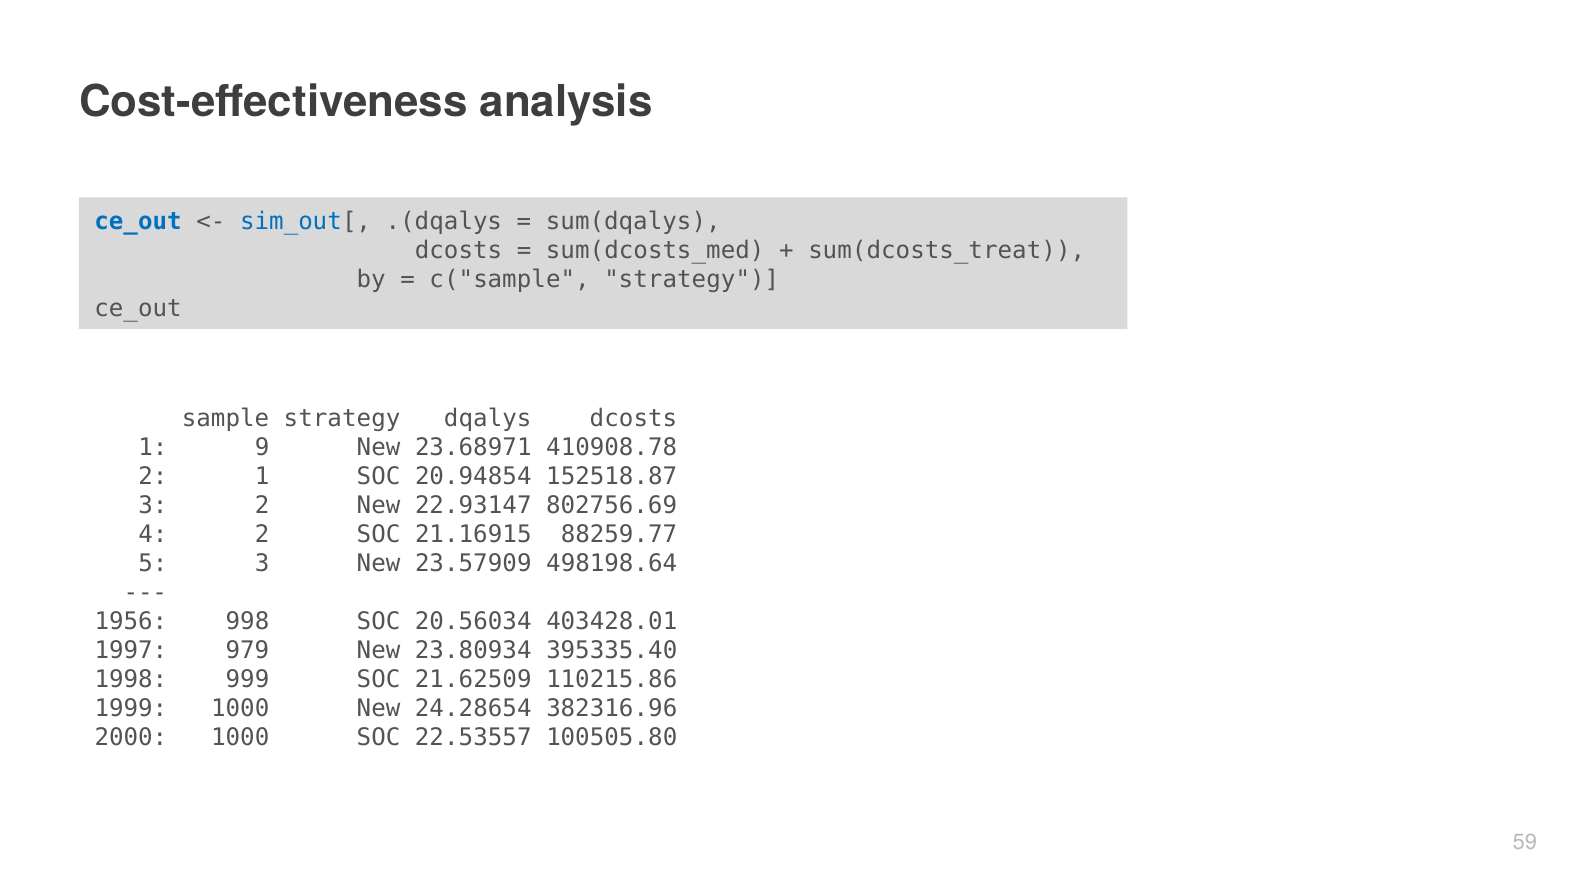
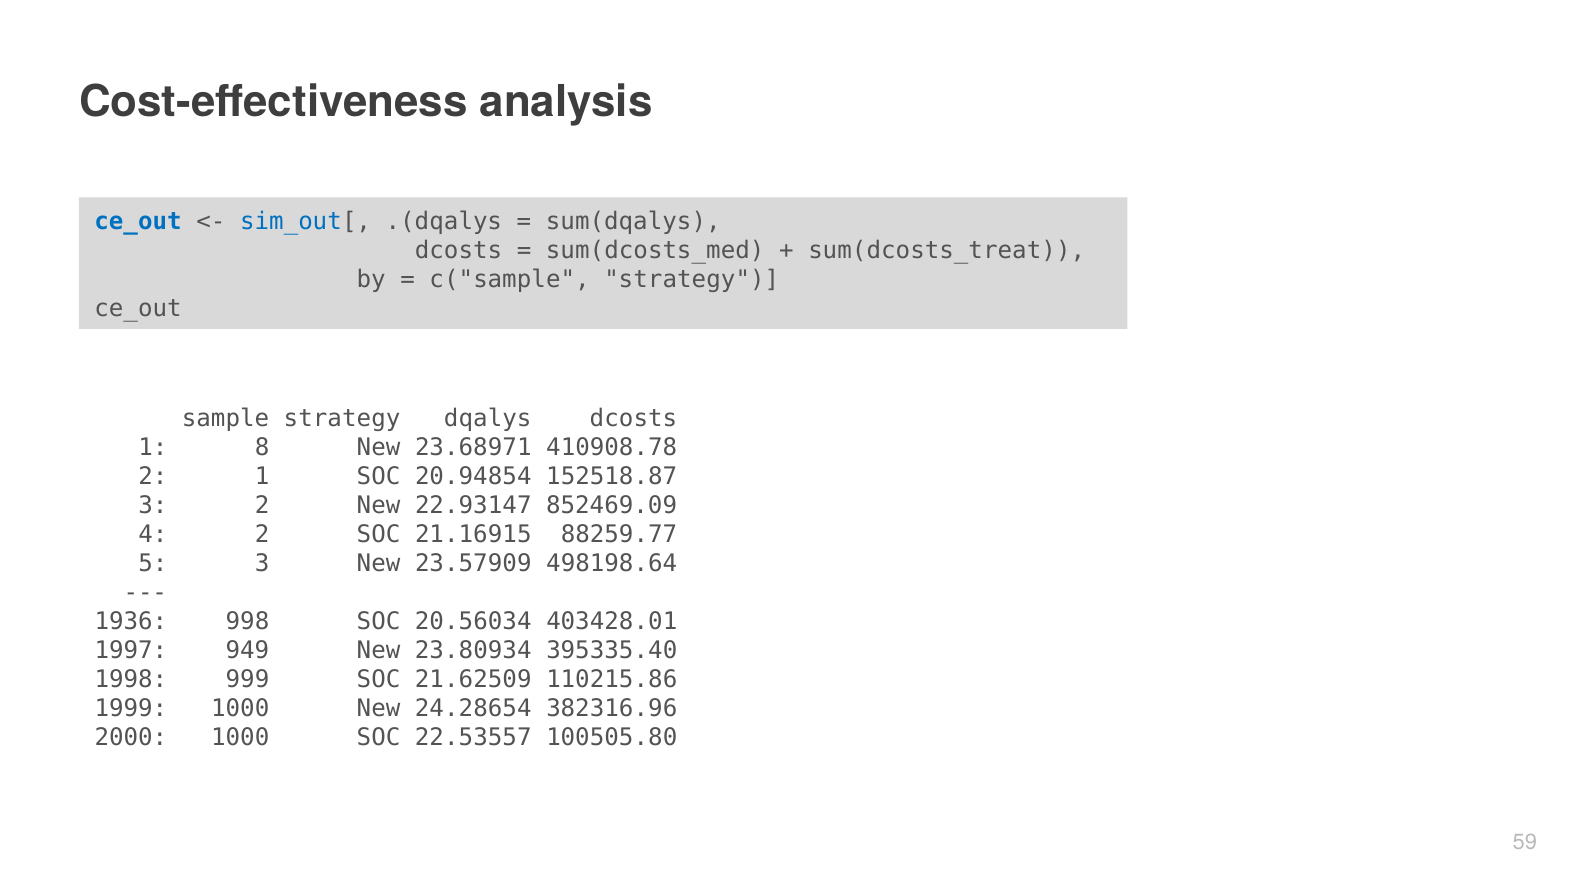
9: 9 -> 8
802756.69: 802756.69 -> 852469.09
1956: 1956 -> 1936
979: 979 -> 949
